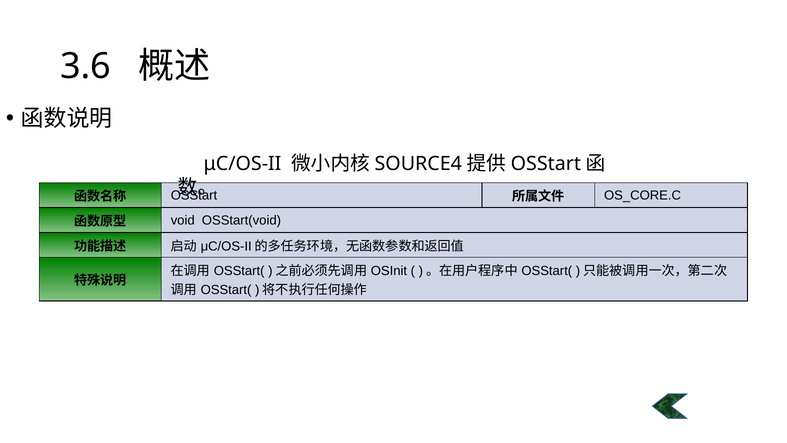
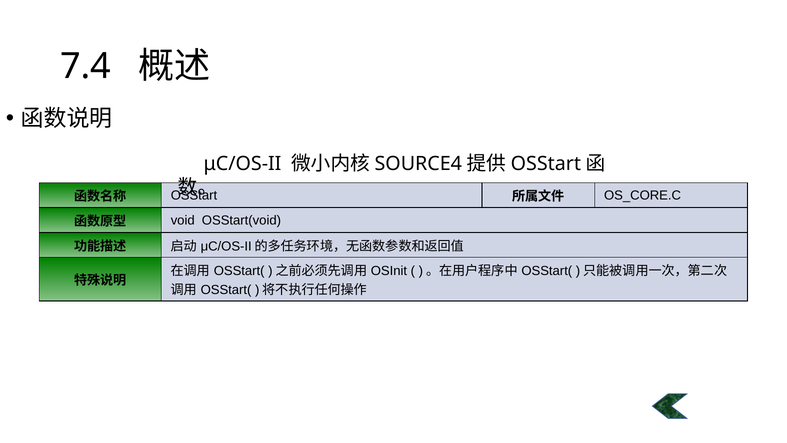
3.6: 3.6 -> 7.4
